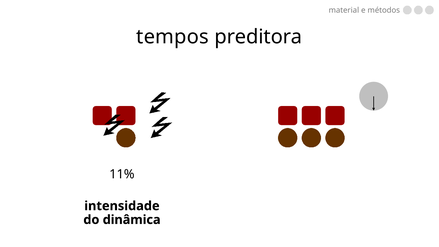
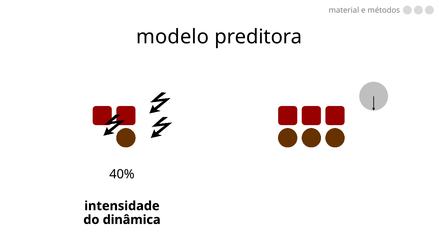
tempos: tempos -> modelo
11%: 11% -> 40%
